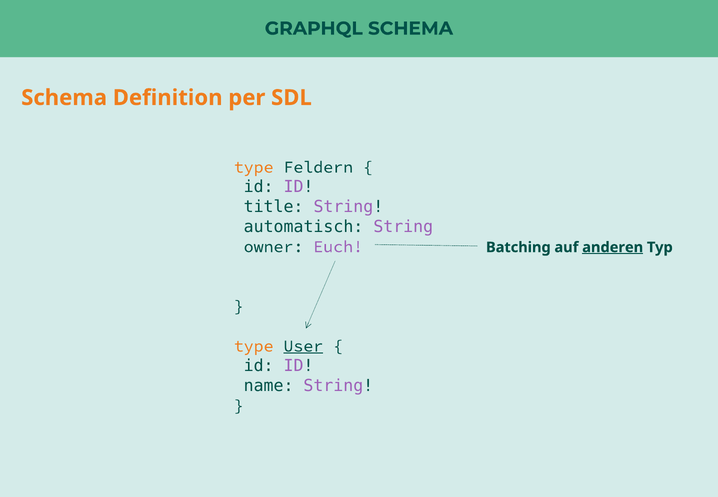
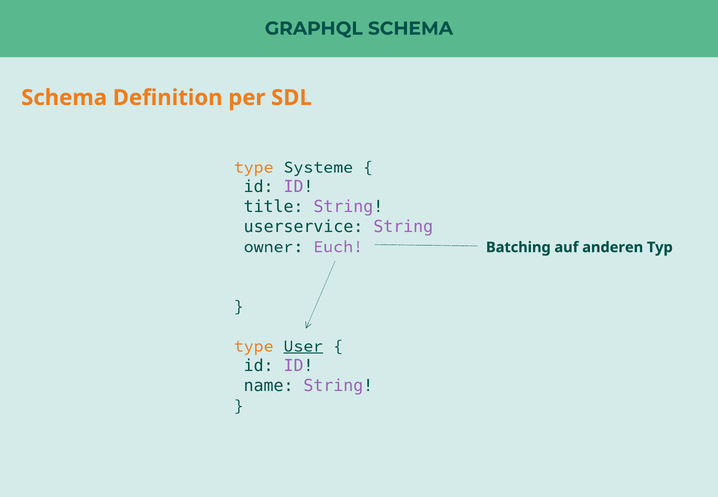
Feldern: Feldern -> Systeme
automatisch: automatisch -> userservice
anderen underline: present -> none
